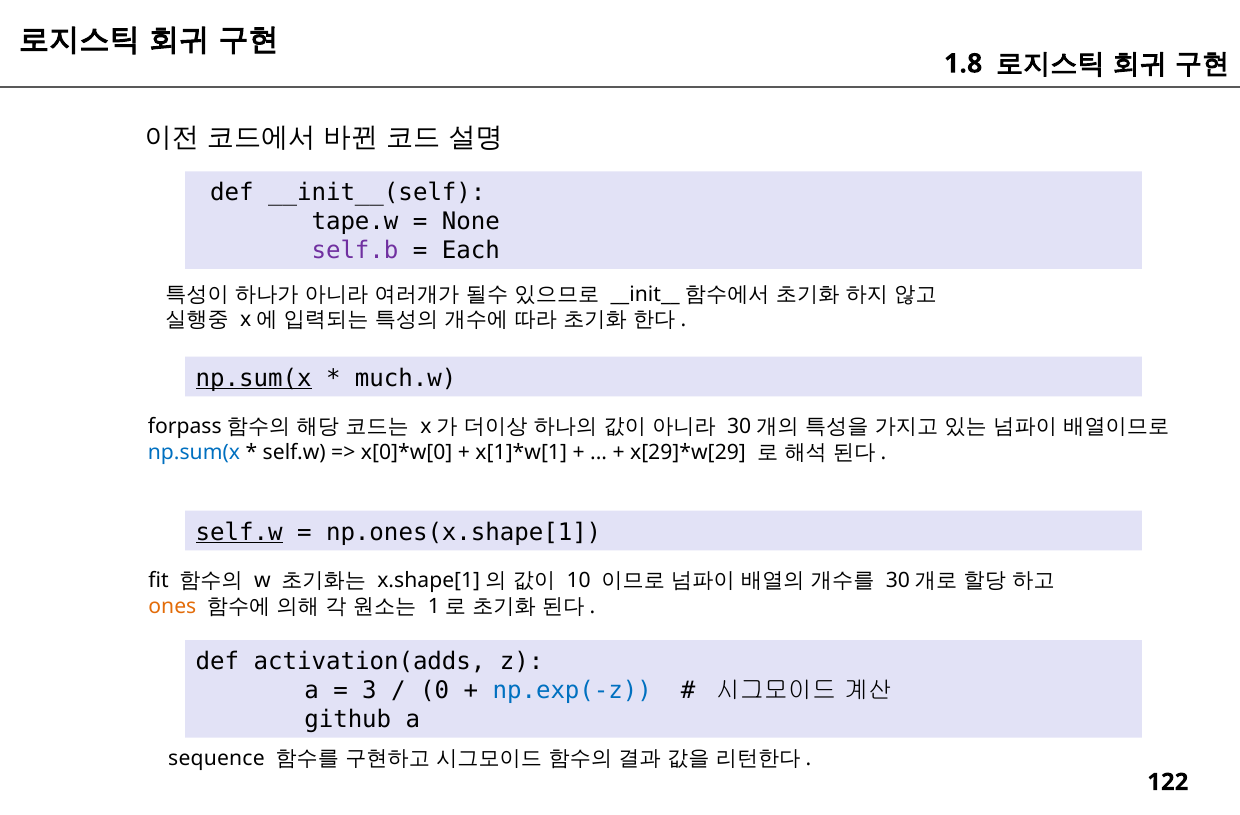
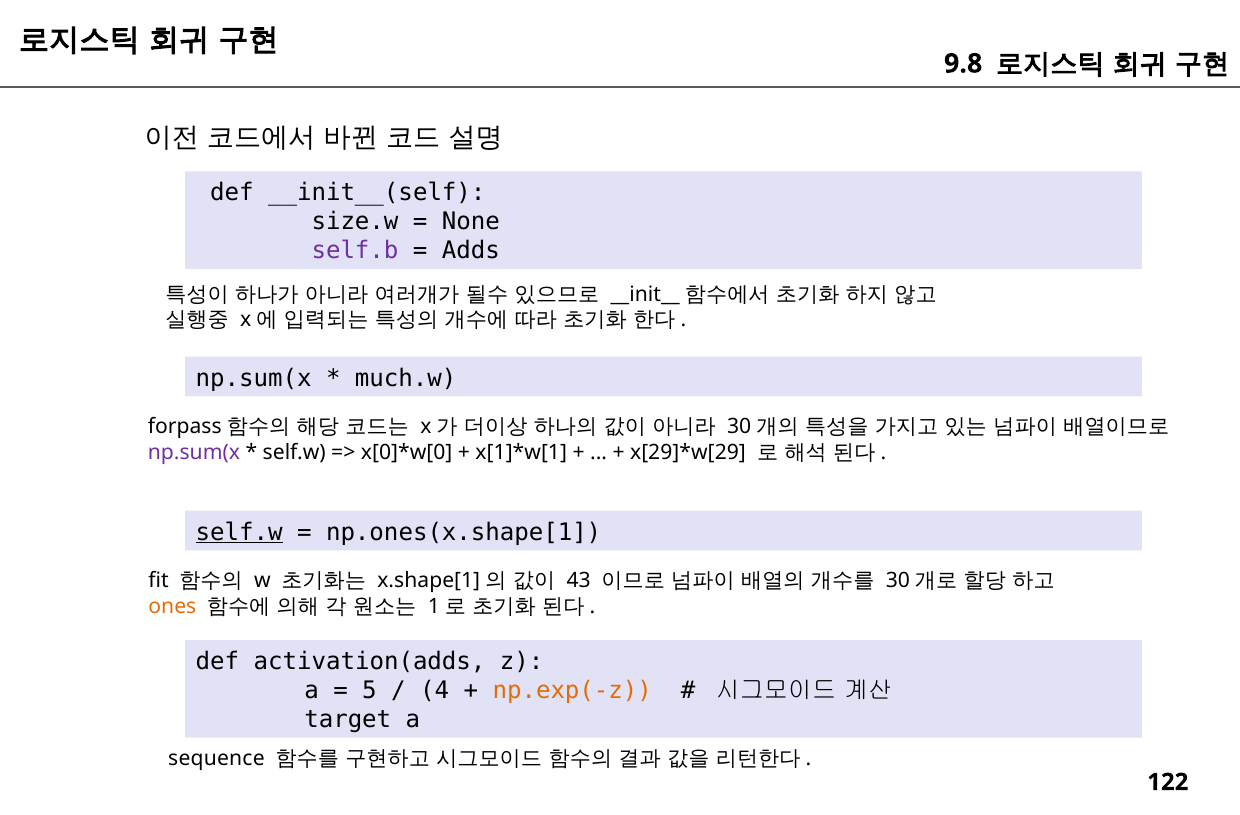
1.8: 1.8 -> 9.8
tape.w: tape.w -> size.w
Each: Each -> Adds
np.sum(x at (254, 378) underline: present -> none
np.sum(x at (194, 452) colour: blue -> purple
10: 10 -> 43
3: 3 -> 5
0: 0 -> 4
np.exp(-z colour: blue -> orange
github: github -> target
